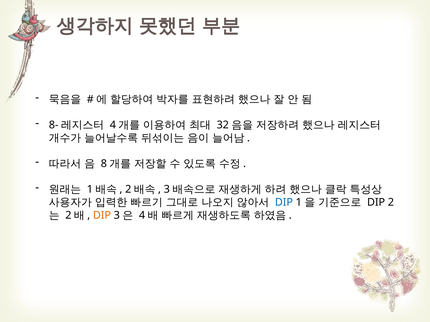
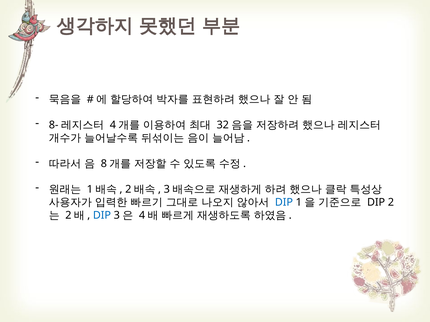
DIP at (102, 216) colour: orange -> blue
